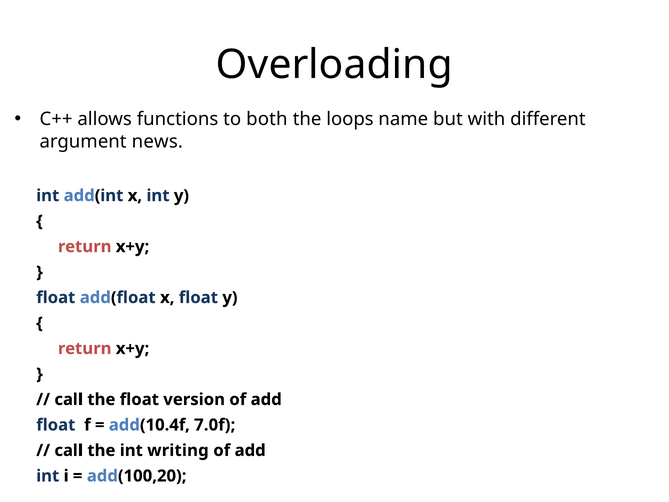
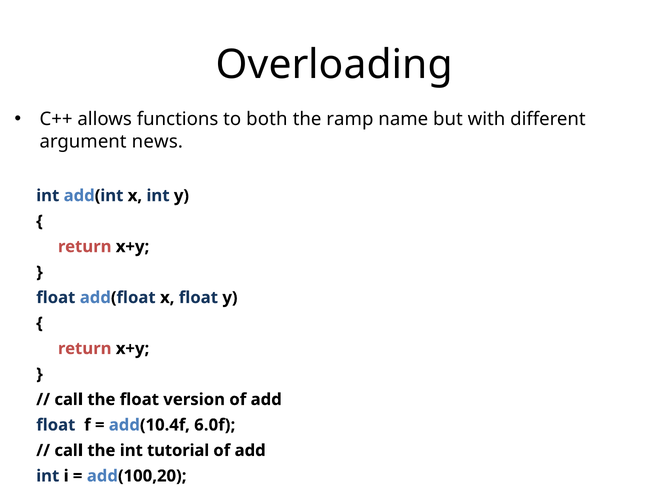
loops: loops -> ramp
7.0f: 7.0f -> 6.0f
writing: writing -> tutorial
